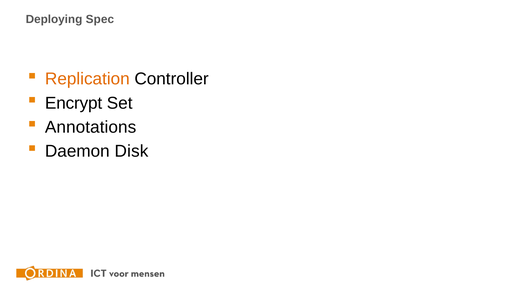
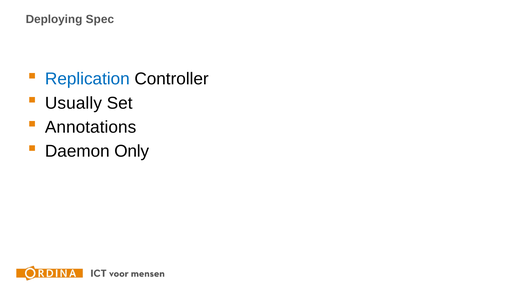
Replication colour: orange -> blue
Encrypt: Encrypt -> Usually
Disk: Disk -> Only
